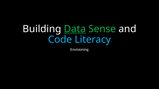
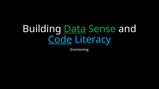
Code underline: none -> present
